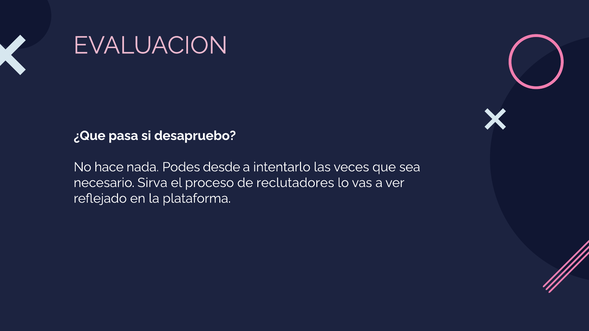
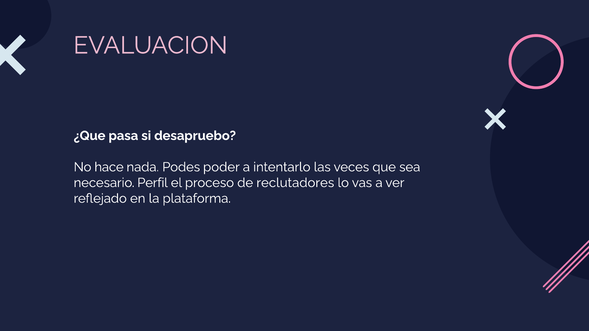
desde: desde -> poder
Sirva: Sirva -> Perfil
